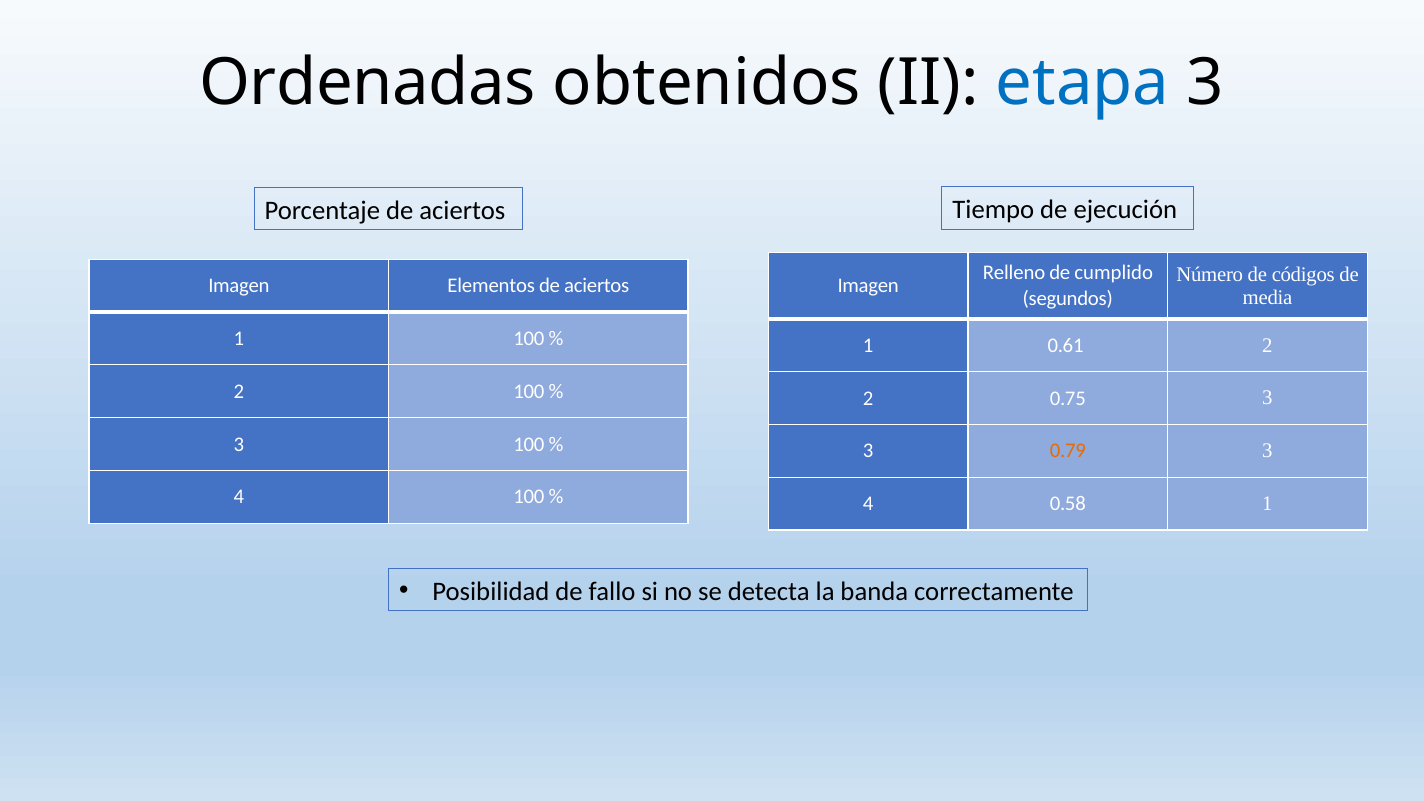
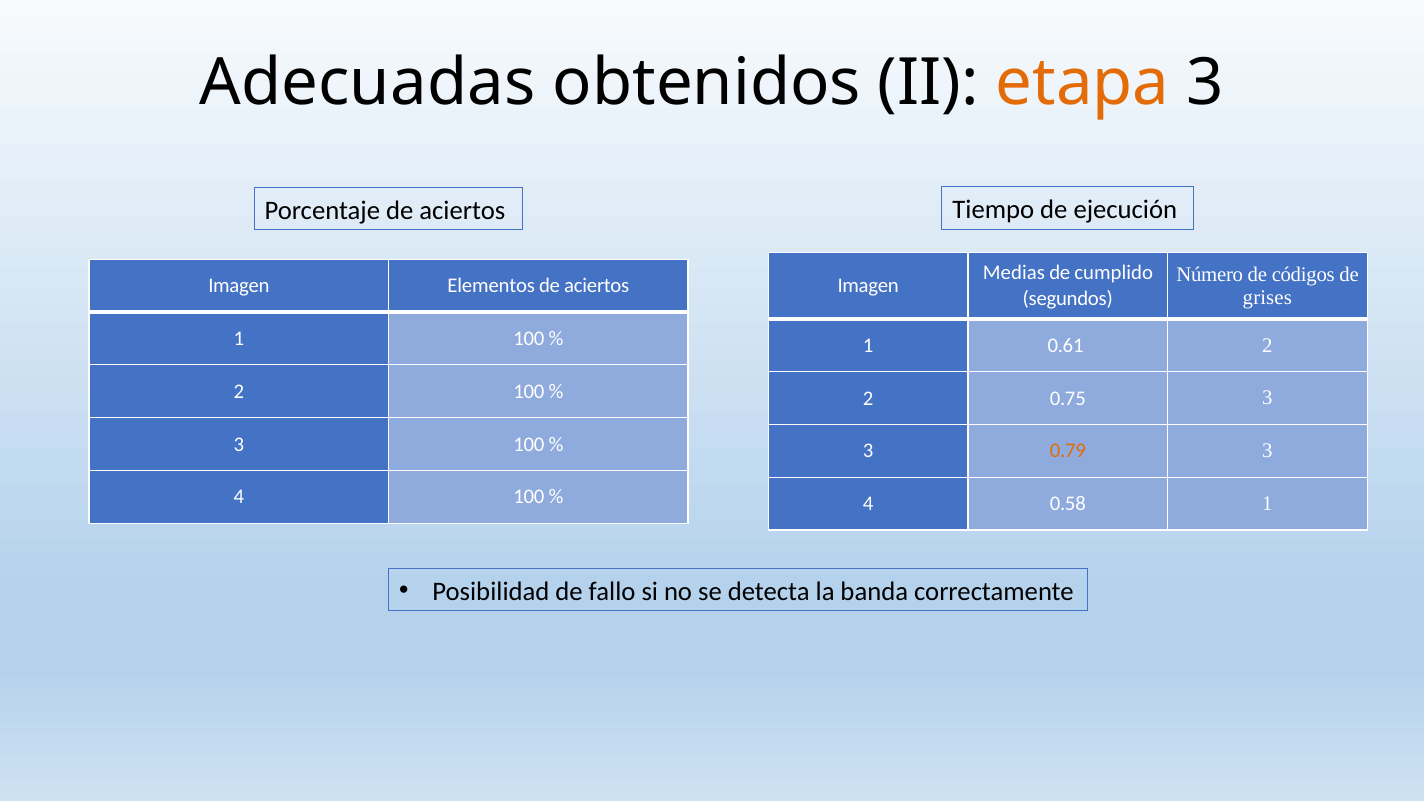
Ordenadas: Ordenadas -> Adecuadas
etapa colour: blue -> orange
Relleno: Relleno -> Medias
media: media -> grises
